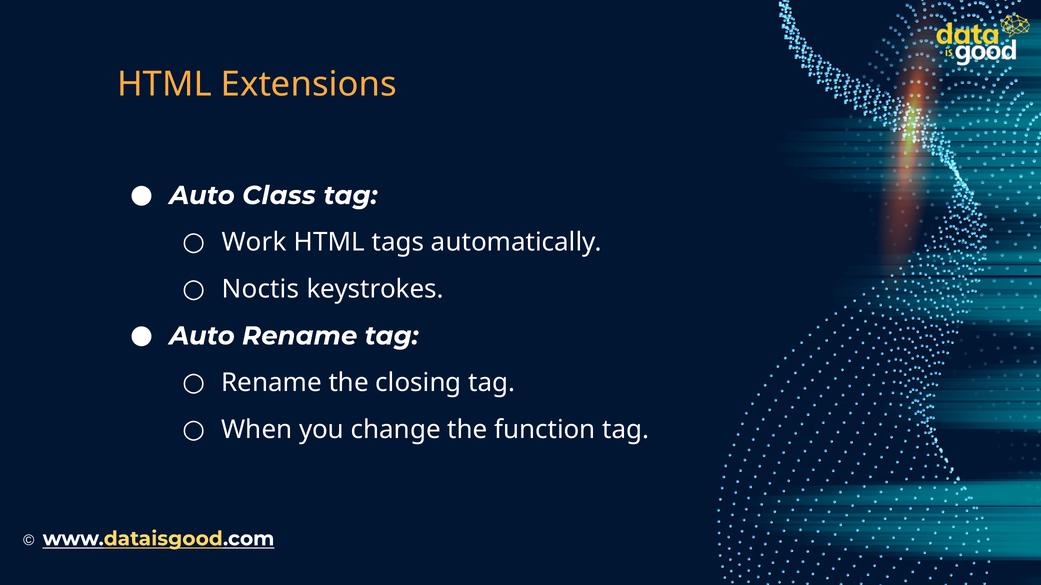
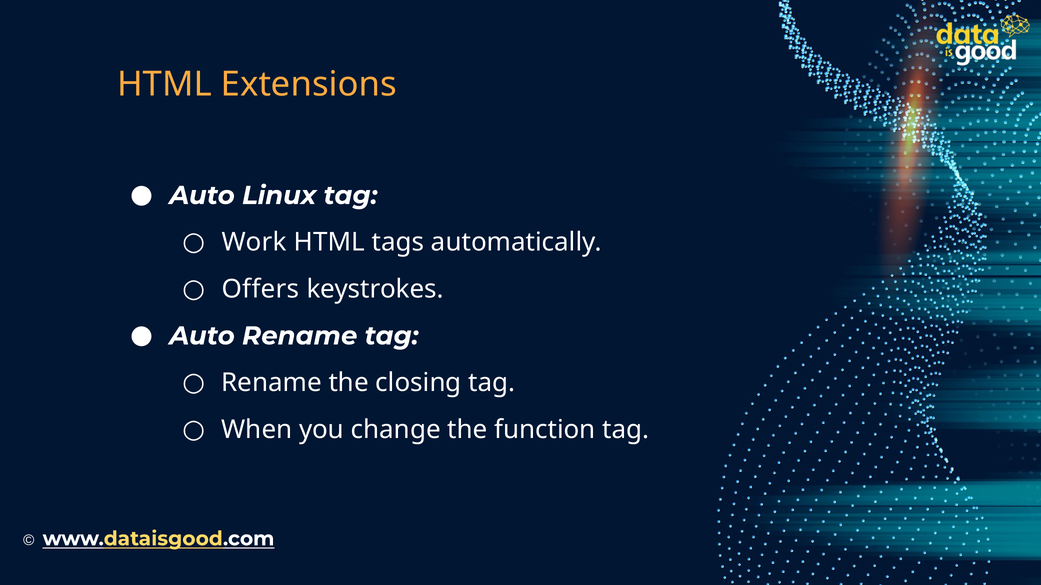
Class: Class -> Linux
Noctis: Noctis -> Offers
